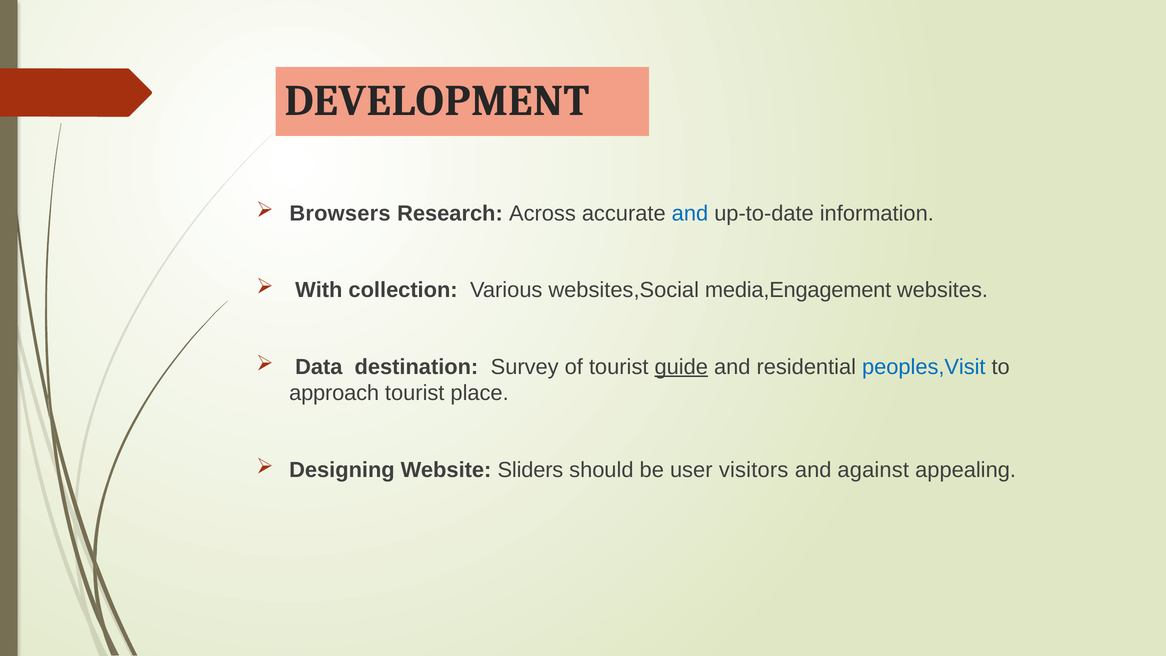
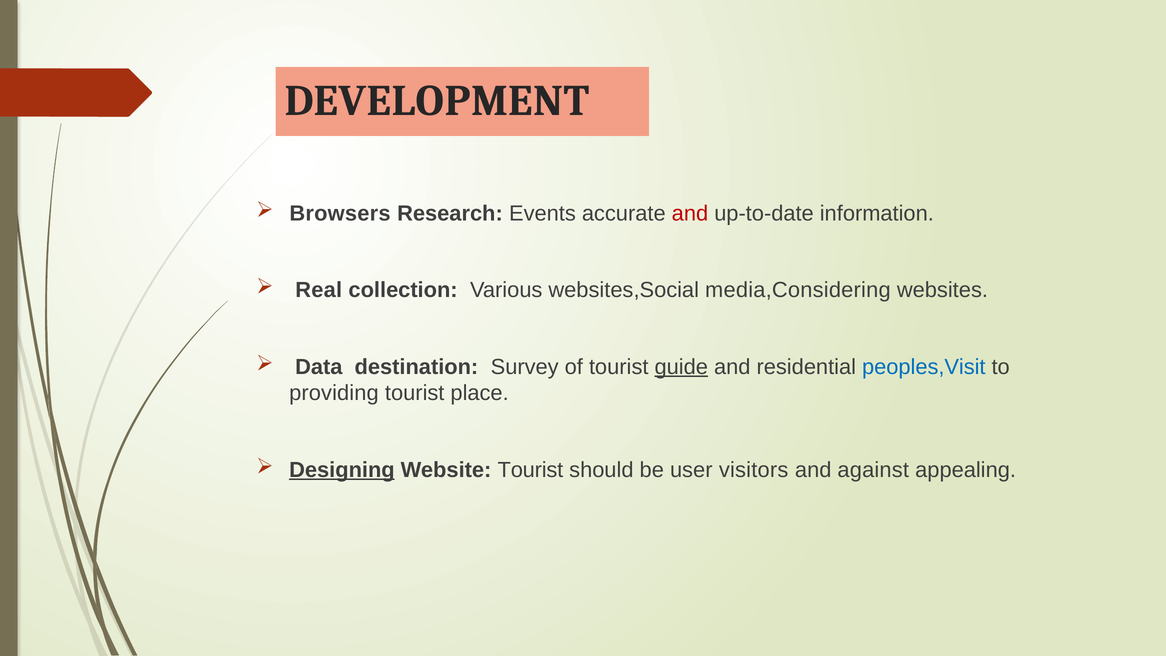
Across: Across -> Events
and at (690, 213) colour: blue -> red
With: With -> Real
media,Engagement: media,Engagement -> media,Considering
approach: approach -> providing
Designing underline: none -> present
Website Sliders: Sliders -> Tourist
